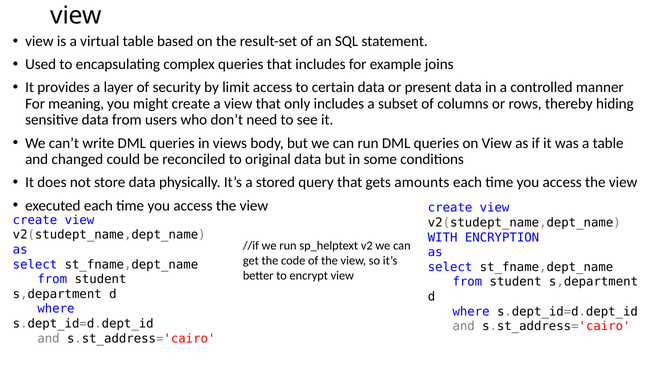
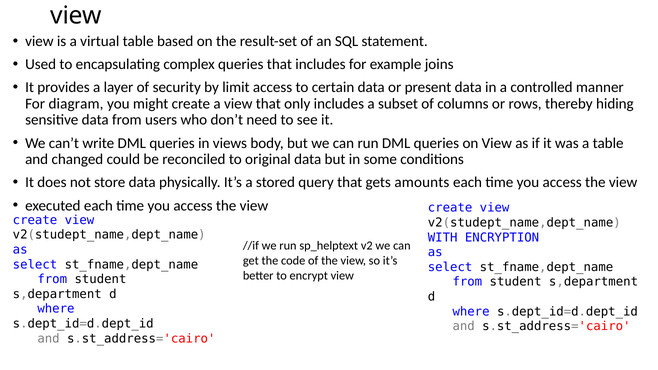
meaning: meaning -> diagram
